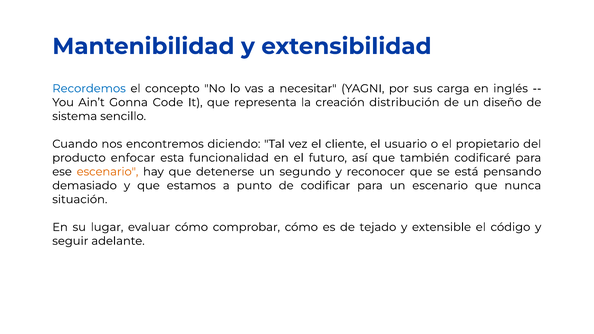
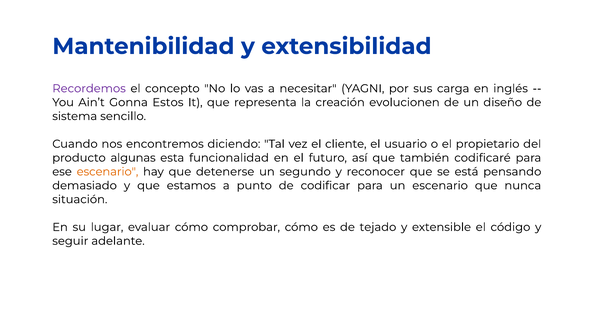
Recordemos colour: blue -> purple
Code: Code -> Estos
distribución: distribución -> evolucionen
enfocar: enfocar -> algunas
